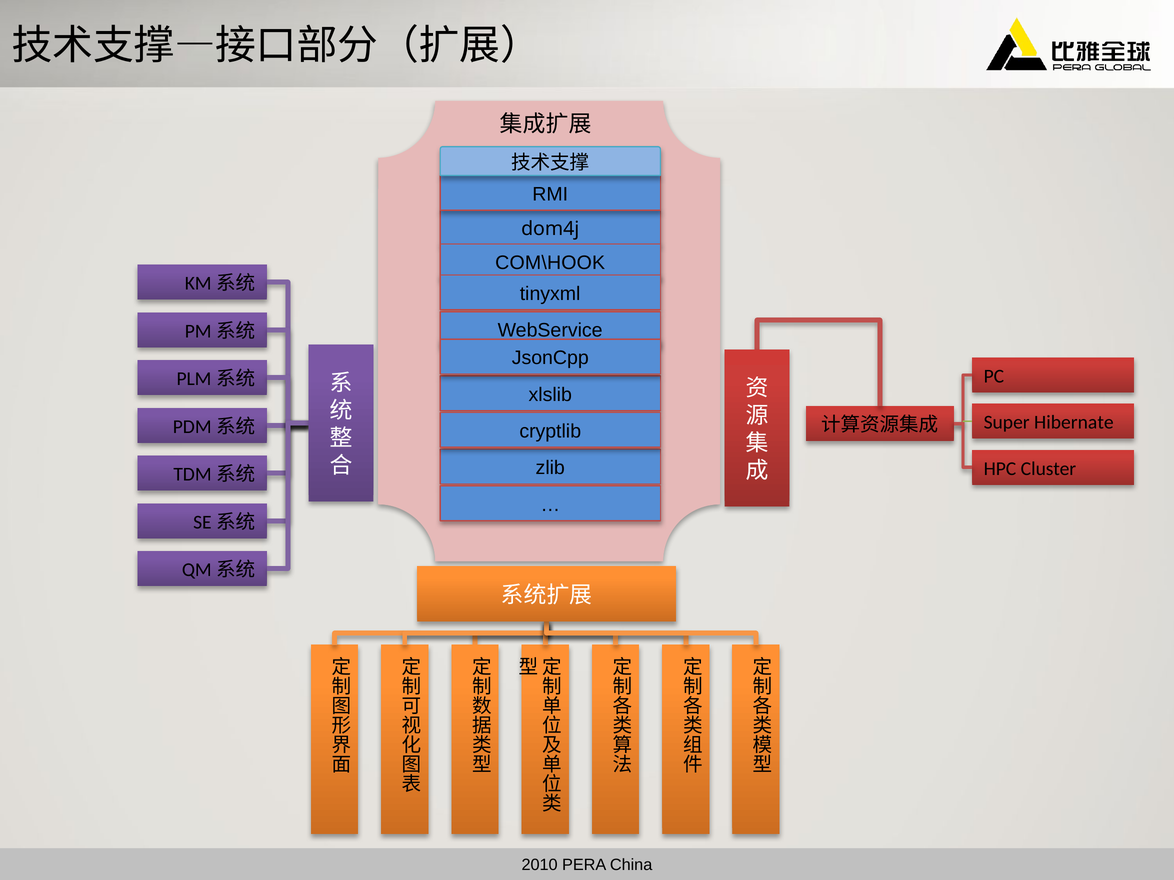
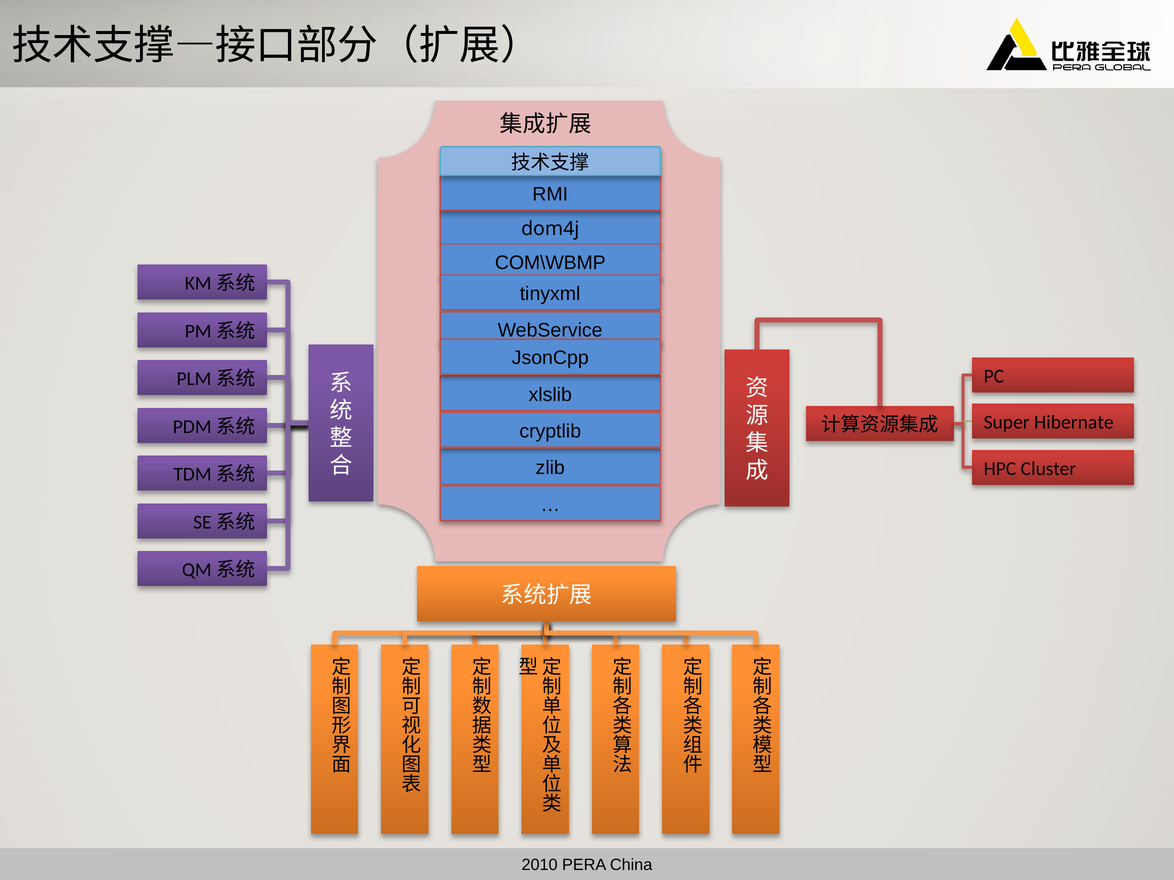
COM\HOOK: COM\HOOK -> COM\WBMP
